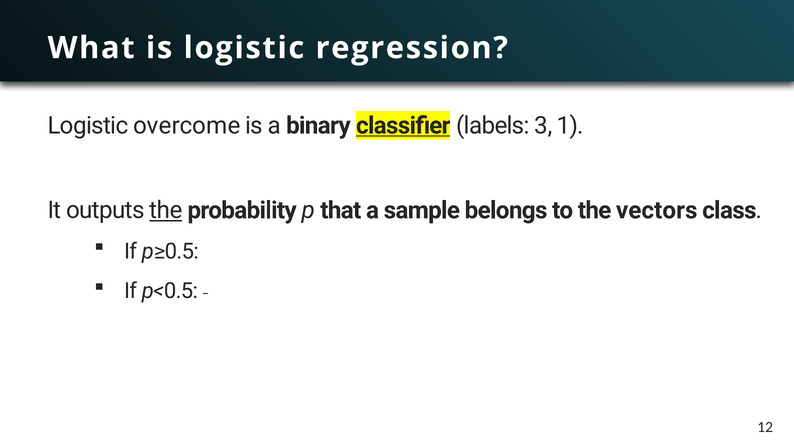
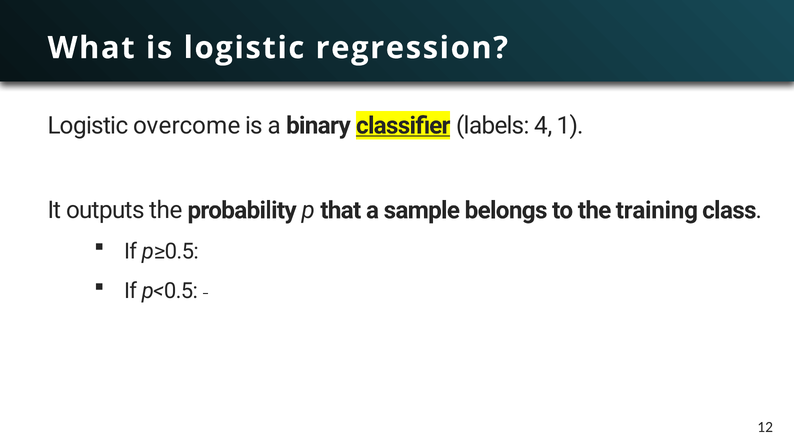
3: 3 -> 4
the at (166, 210) underline: present -> none
vectors: vectors -> training
